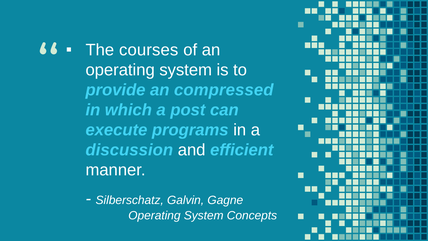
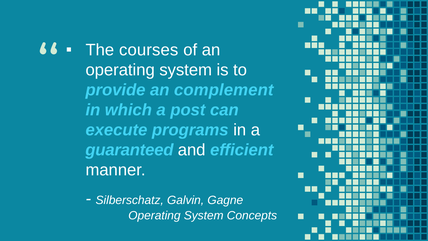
compressed: compressed -> complement
discussion: discussion -> guaranteed
